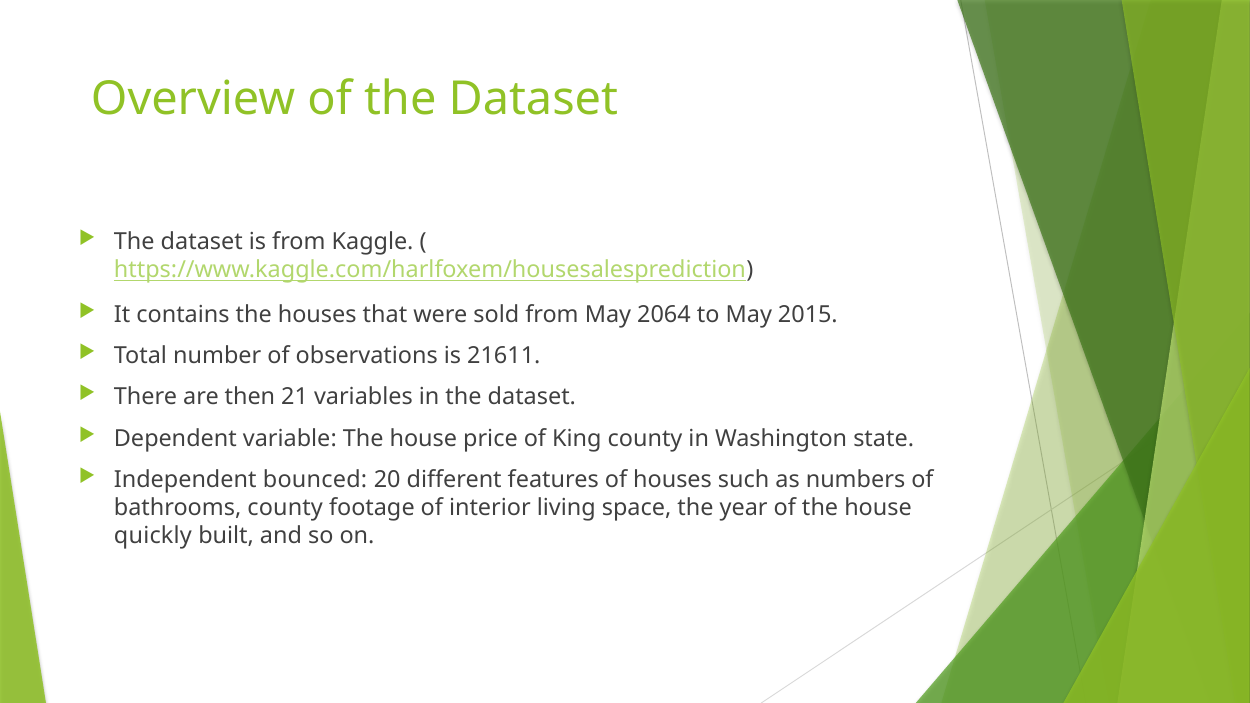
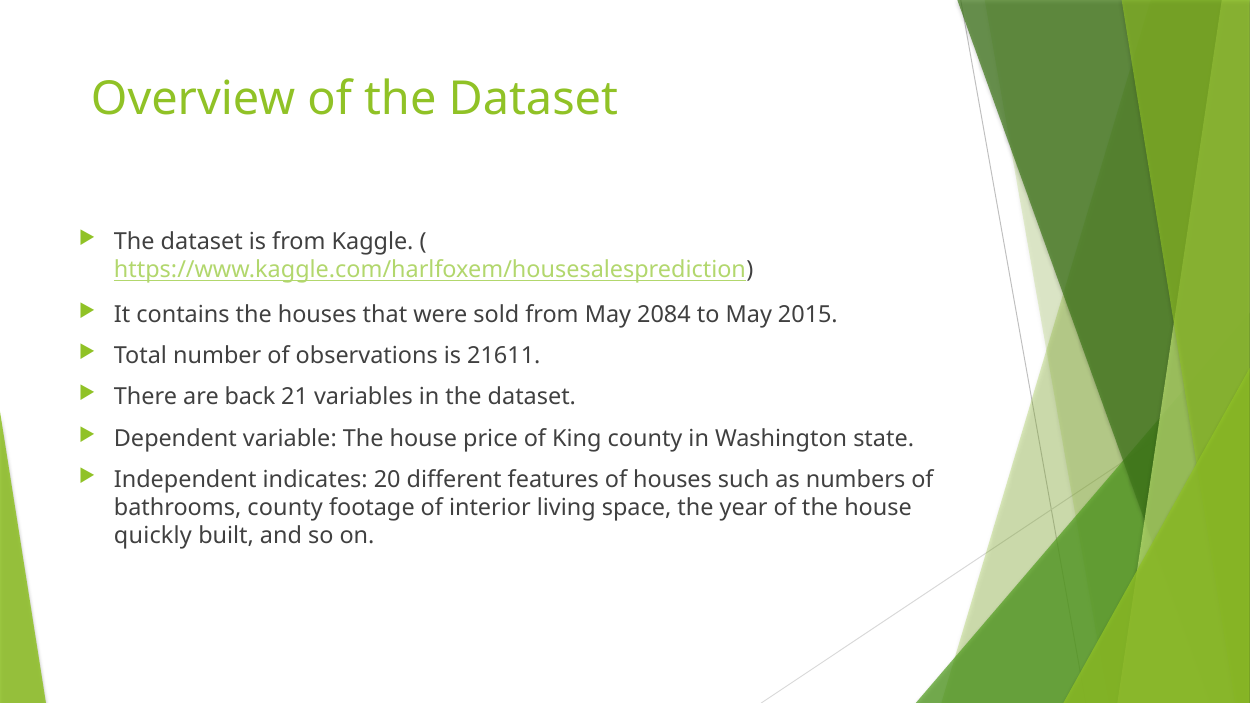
2064: 2064 -> 2084
then: then -> back
bounced: bounced -> indicates
